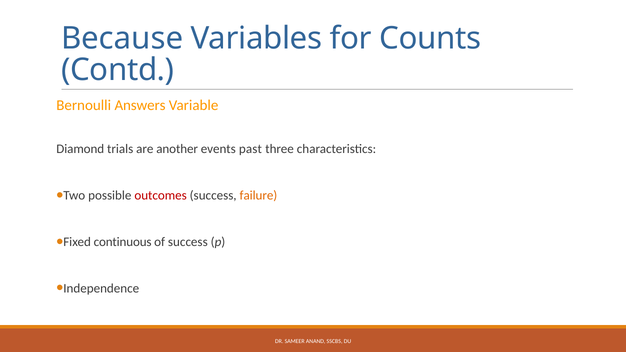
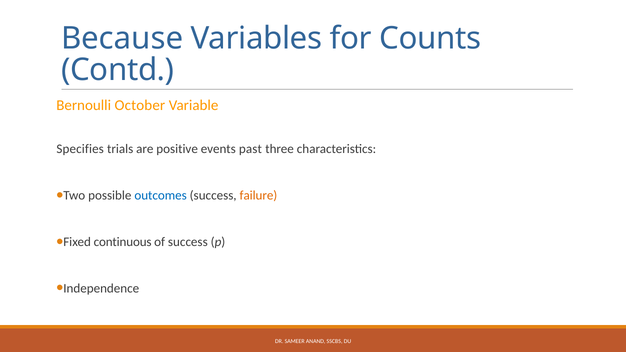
Answers: Answers -> October
Diamond: Diamond -> Specifies
another: another -> positive
outcomes colour: red -> blue
